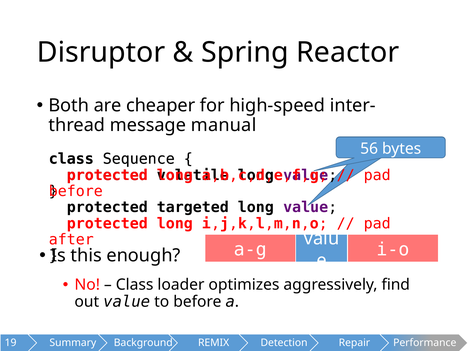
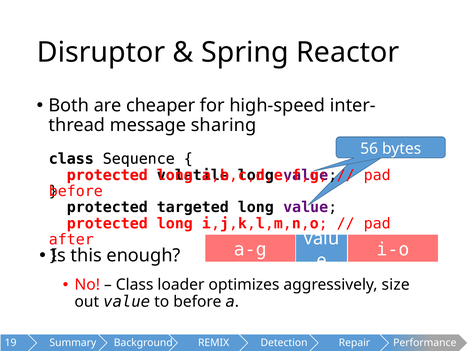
manual: manual -> sharing
find: find -> size
